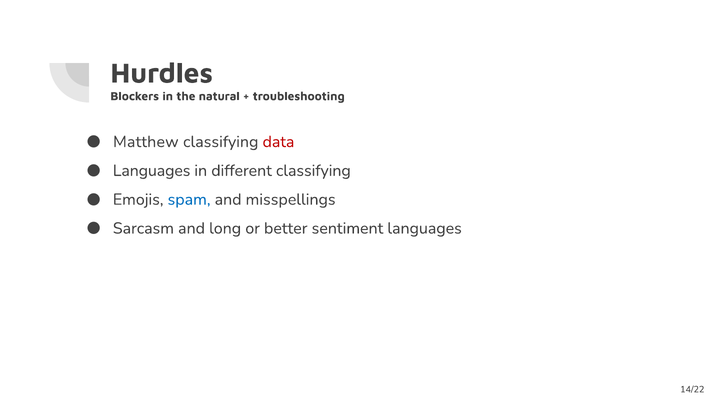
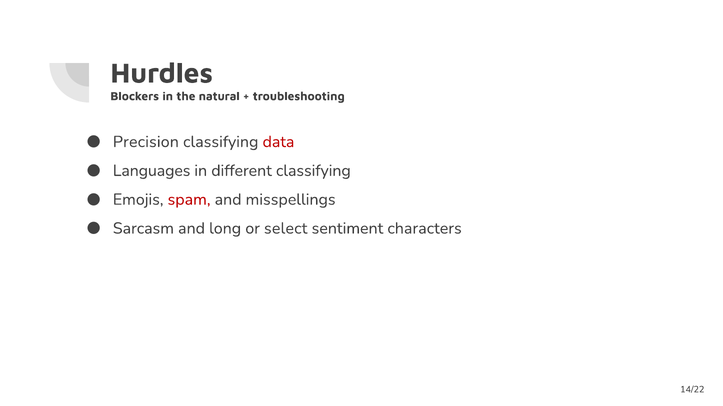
Matthew: Matthew -> Precision
spam colour: blue -> red
better: better -> select
sentiment languages: languages -> characters
